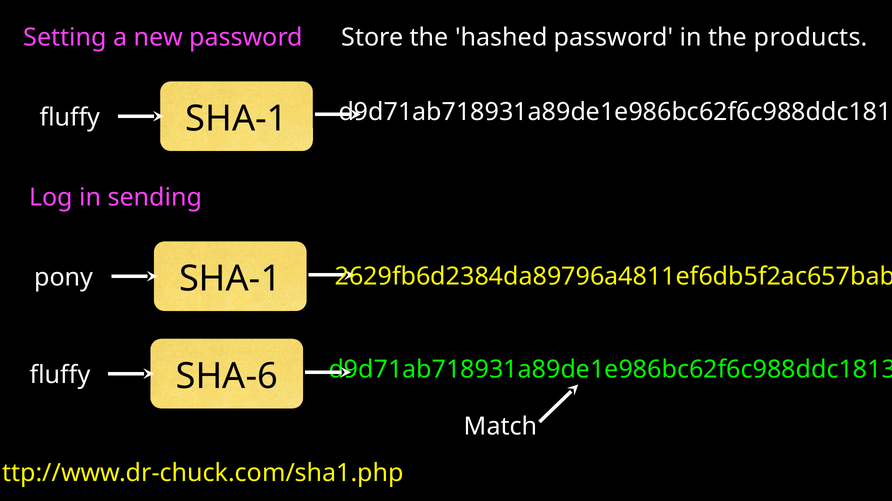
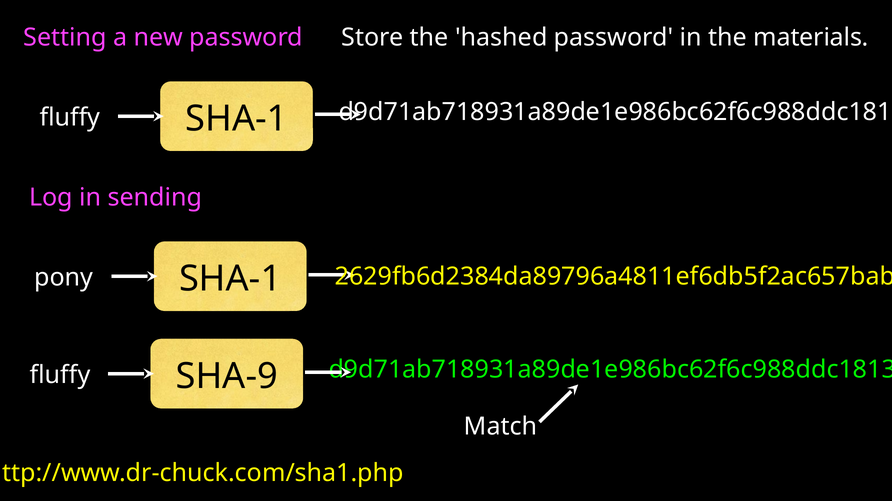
products: products -> materials
SHA-6: SHA-6 -> SHA-9
